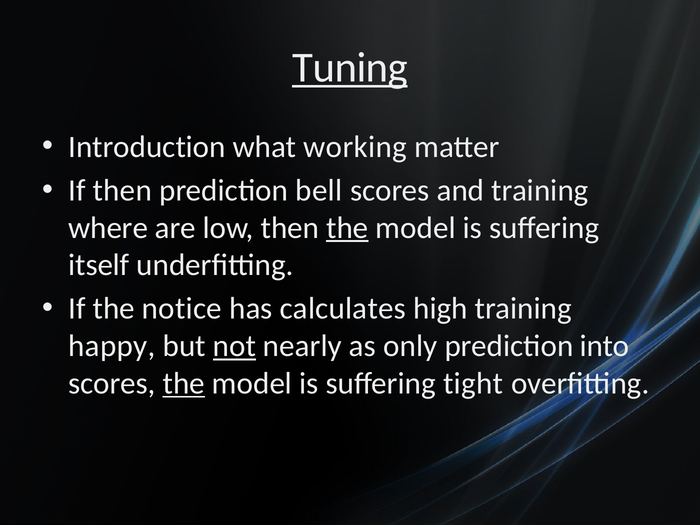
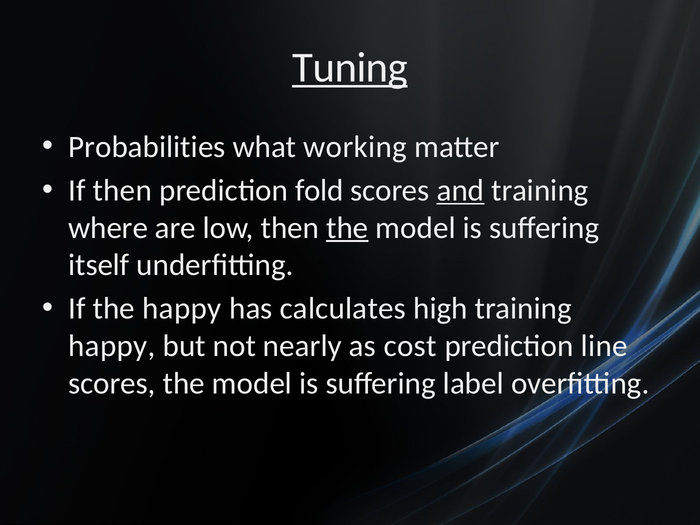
Introduction: Introduction -> Probabilities
bell: bell -> fold
and underline: none -> present
the notice: notice -> happy
not underline: present -> none
only: only -> cost
into: into -> line
the at (184, 383) underline: present -> none
tight: tight -> label
